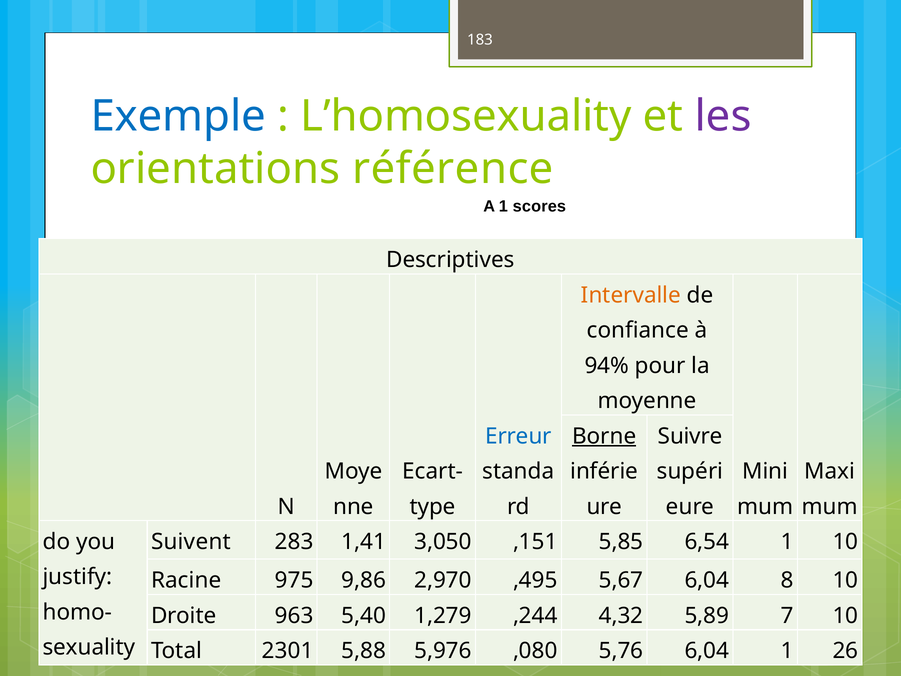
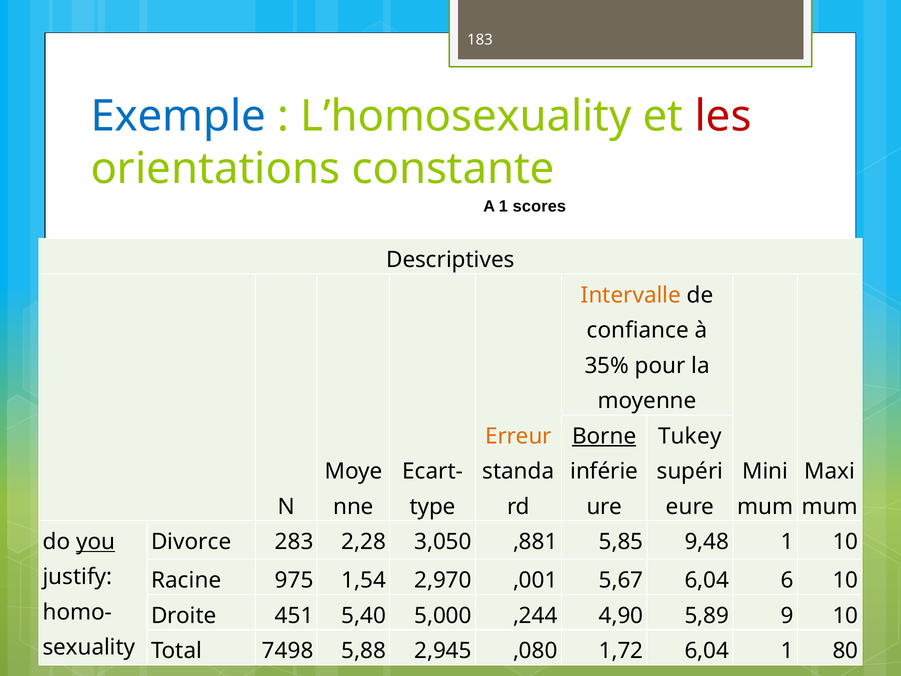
les colour: purple -> red
référence: référence -> constante
94%: 94% -> 35%
Erreur colour: blue -> orange
Suivre: Suivre -> Tukey
you underline: none -> present
Suivent: Suivent -> Divorce
1,41: 1,41 -> 2,28
,151: ,151 -> ,881
6,54: 6,54 -> 9,48
9,86: 9,86 -> 1,54
,495: ,495 -> ,001
8: 8 -> 6
963: 963 -> 451
1,279: 1,279 -> 5,000
4,32: 4,32 -> 4,90
7: 7 -> 9
2301: 2301 -> 7498
5,976: 5,976 -> 2,945
5,76: 5,76 -> 1,72
26: 26 -> 80
